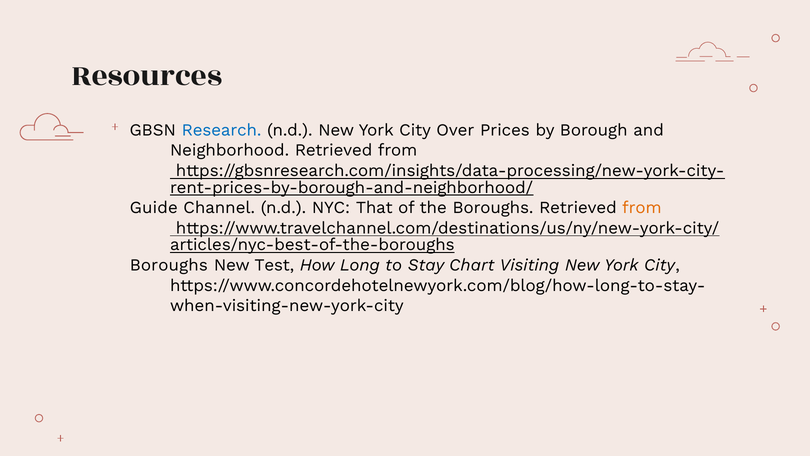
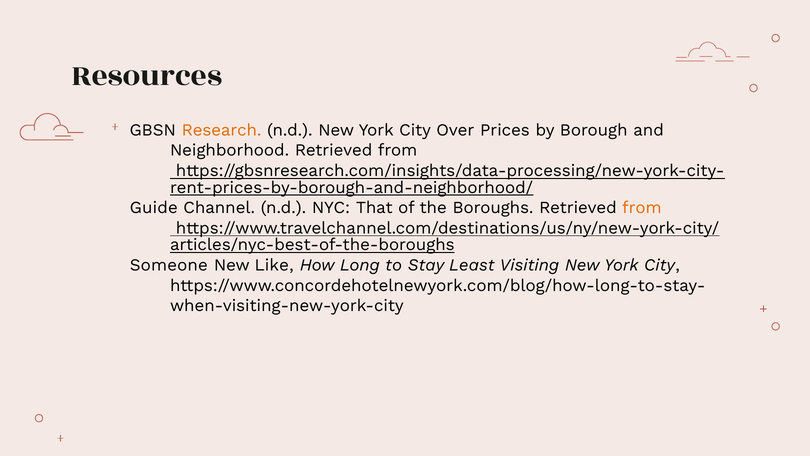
Research colour: blue -> orange
Boroughs at (169, 265): Boroughs -> Someone
Test: Test -> Like
Chart: Chart -> Least
